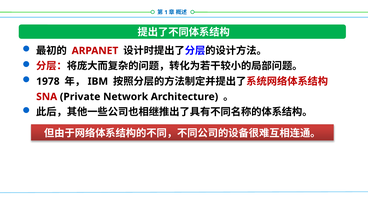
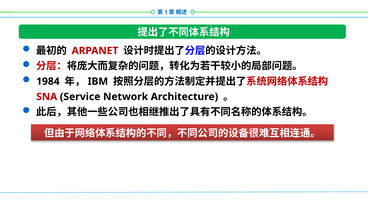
1978: 1978 -> 1984
Private: Private -> Service
